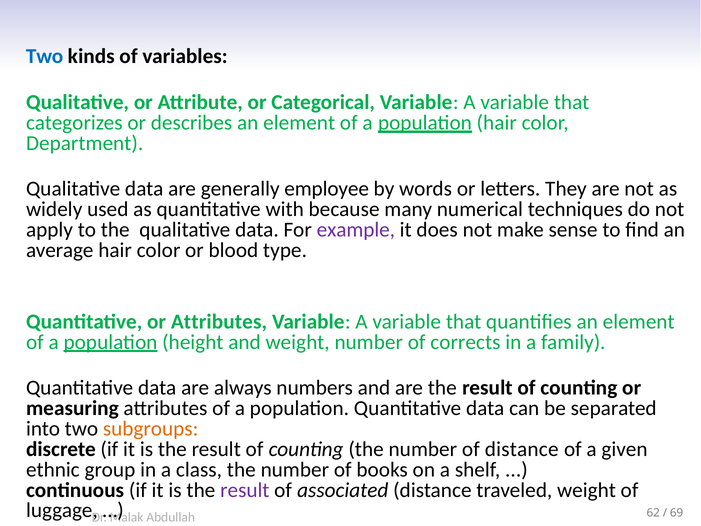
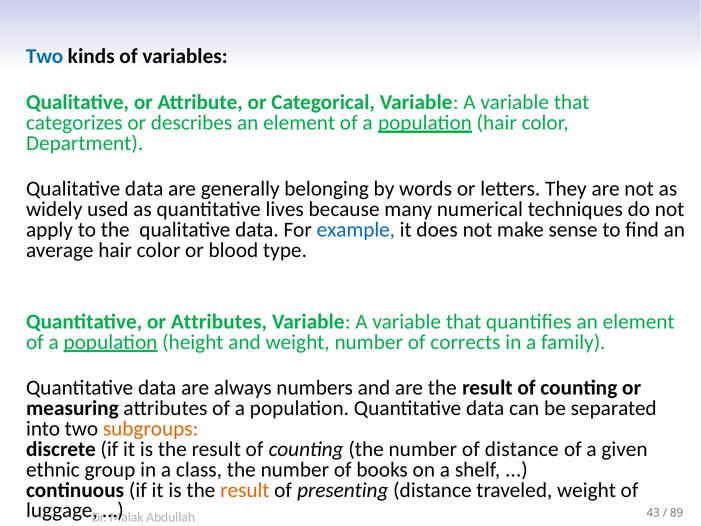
employee: employee -> belonging
with: with -> lives
example colour: purple -> blue
result at (245, 490) colour: purple -> orange
associated: associated -> presenting
62: 62 -> 43
69: 69 -> 89
